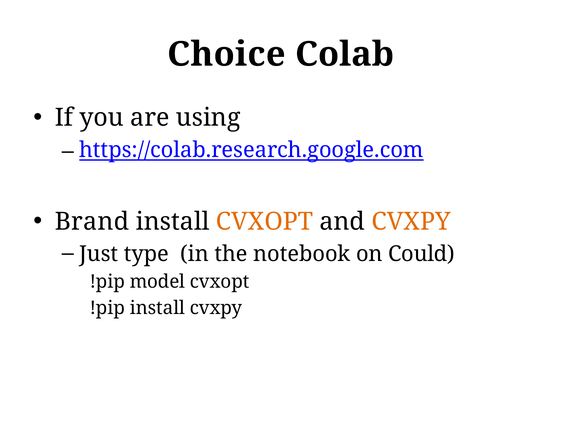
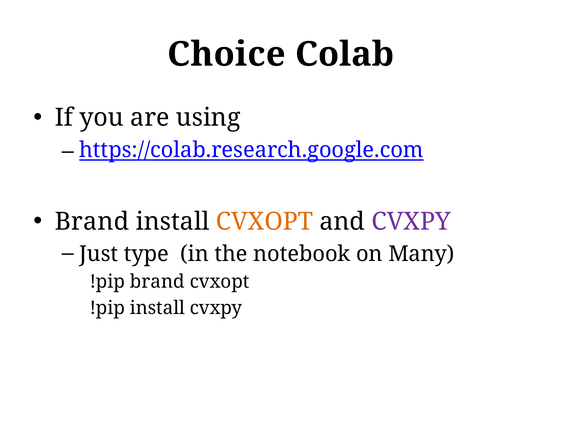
CVXPY at (411, 222) colour: orange -> purple
Could: Could -> Many
!pip model: model -> brand
